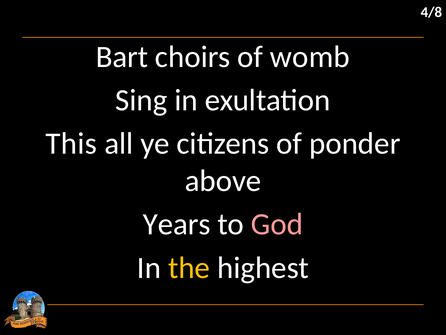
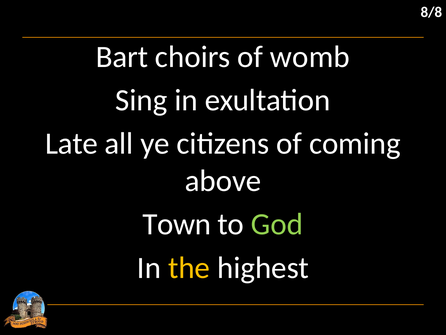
4/8: 4/8 -> 8/8
This: This -> Late
ponder: ponder -> coming
Years: Years -> Town
God colour: pink -> light green
